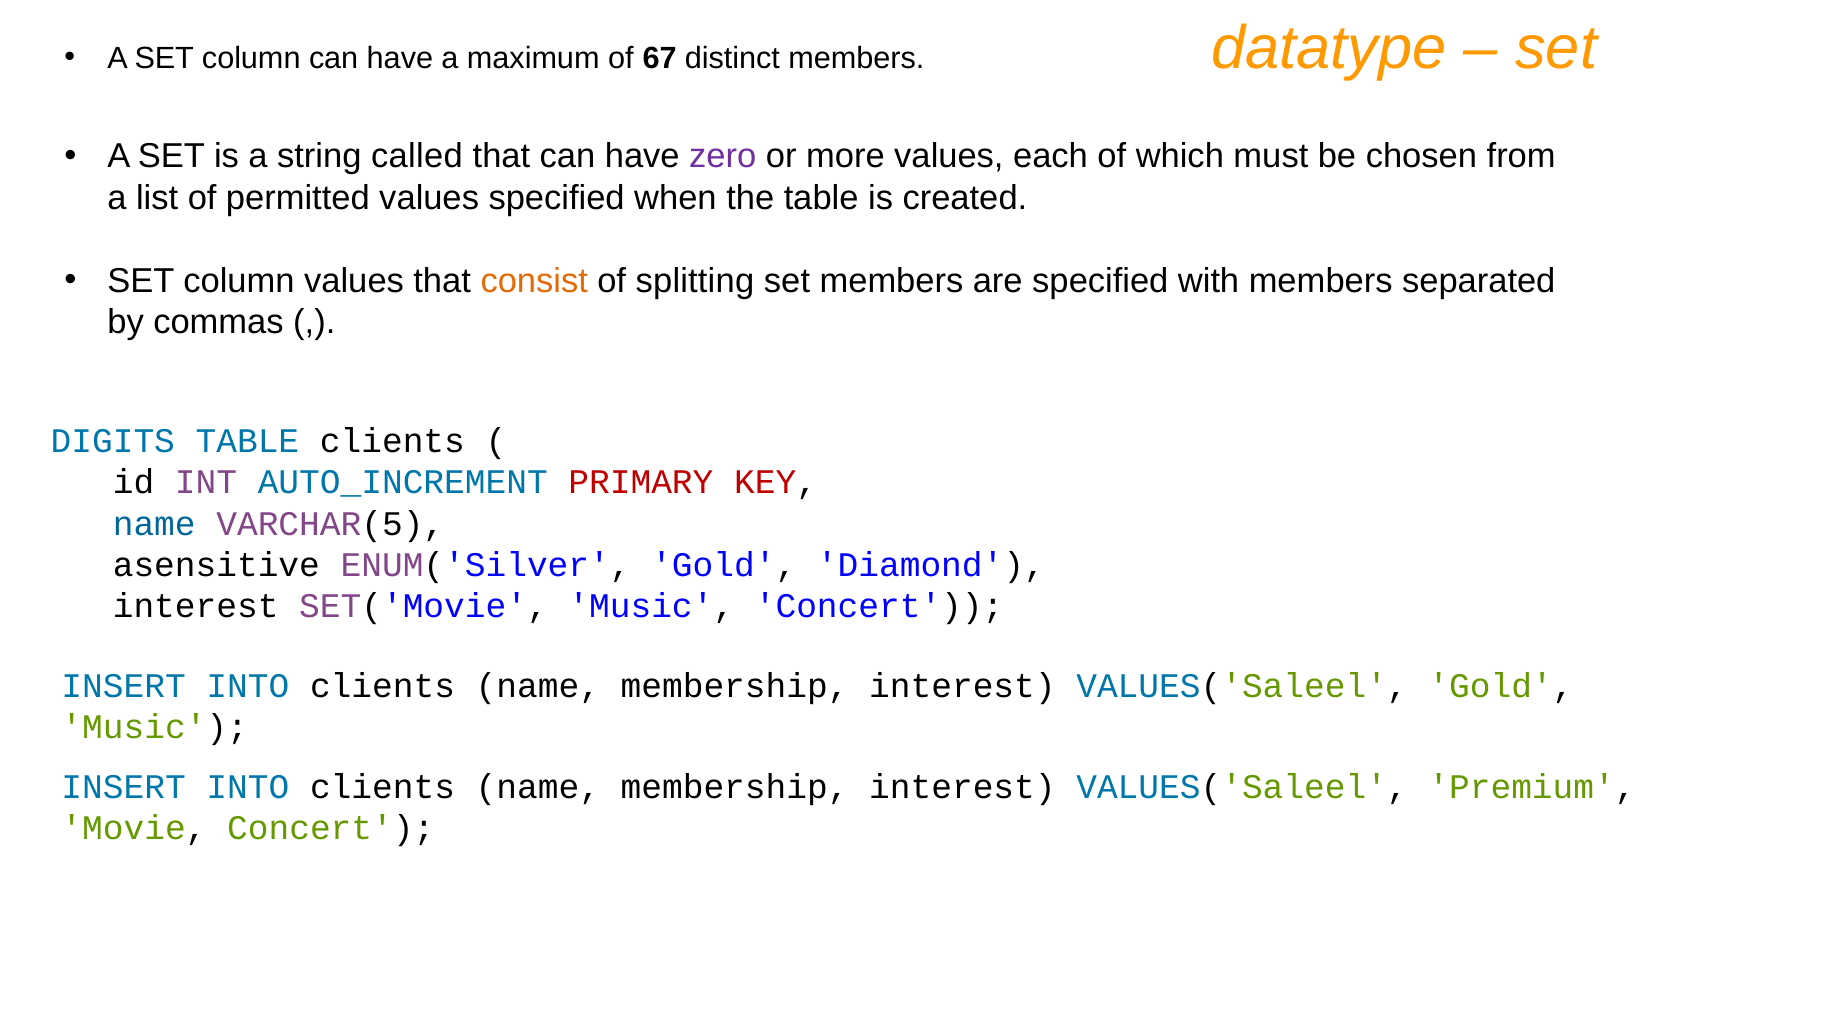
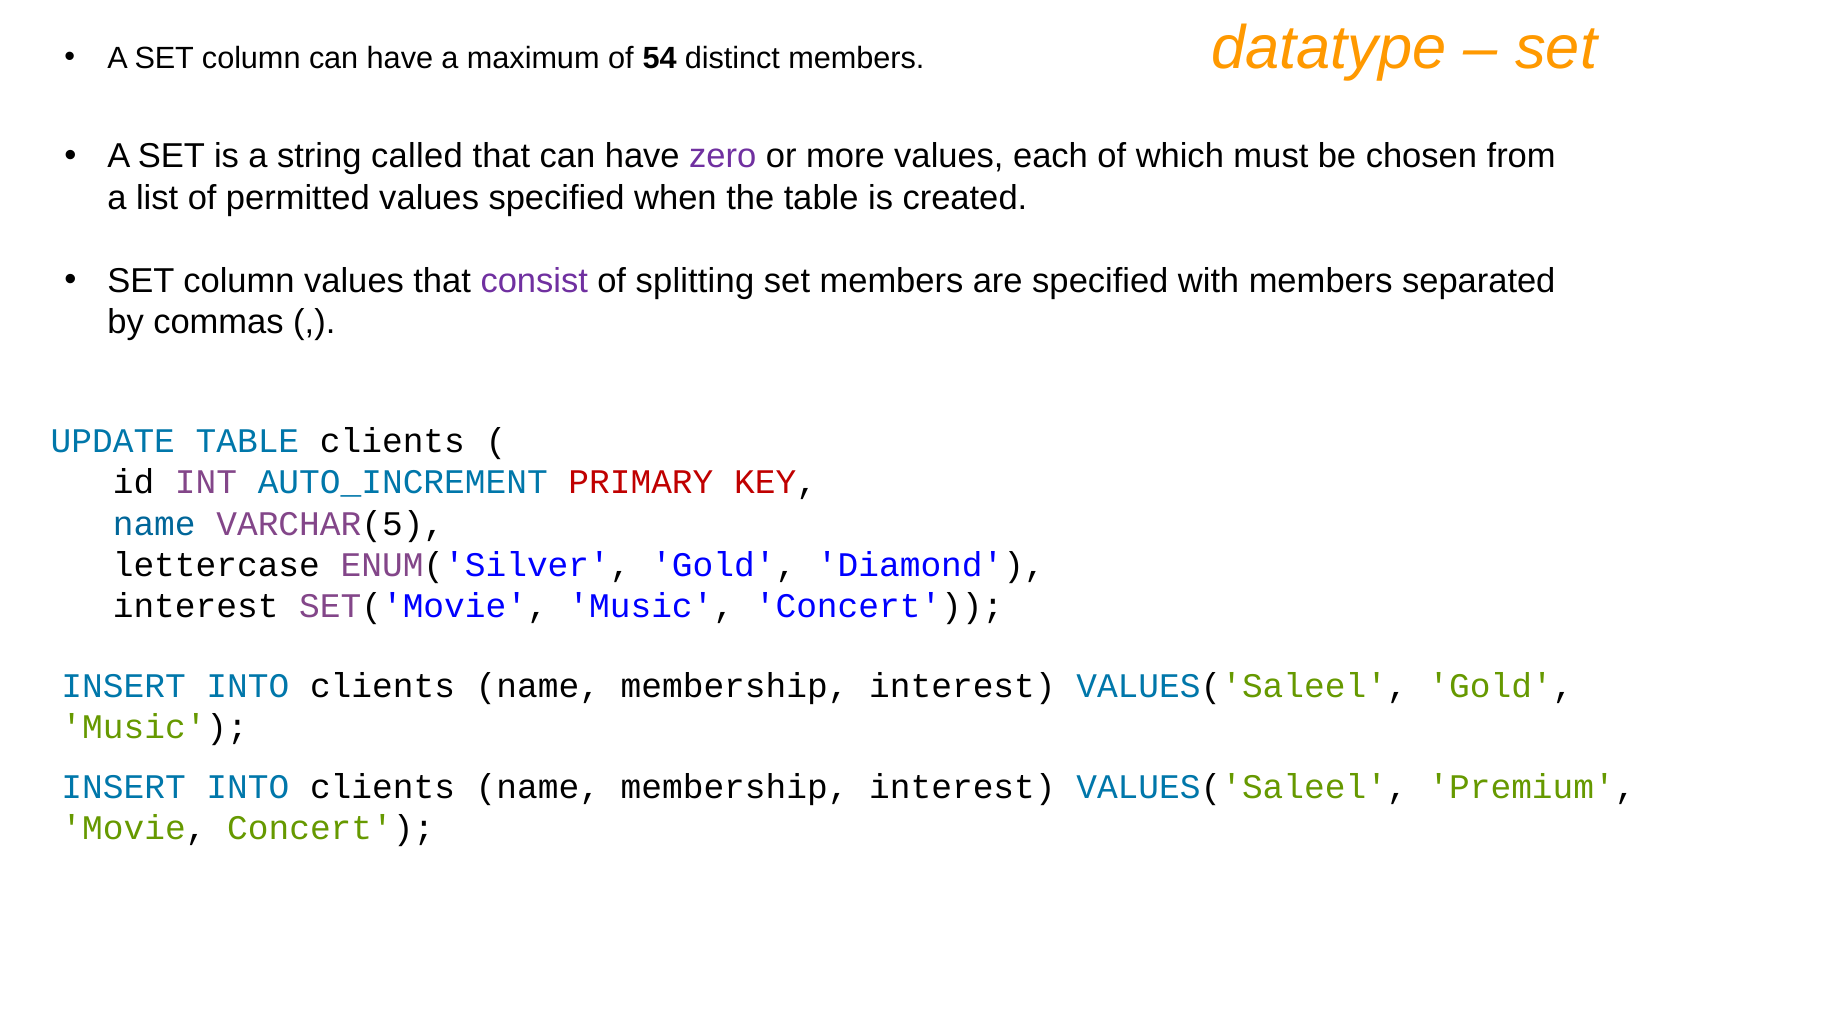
67: 67 -> 54
consist colour: orange -> purple
DIGITS: DIGITS -> UPDATE
asensitive: asensitive -> lettercase
